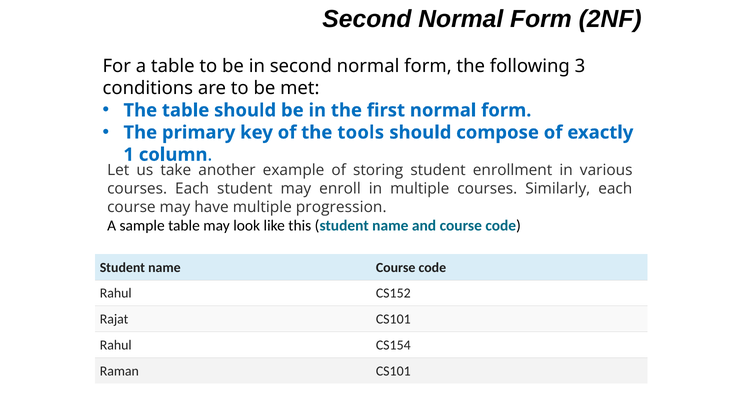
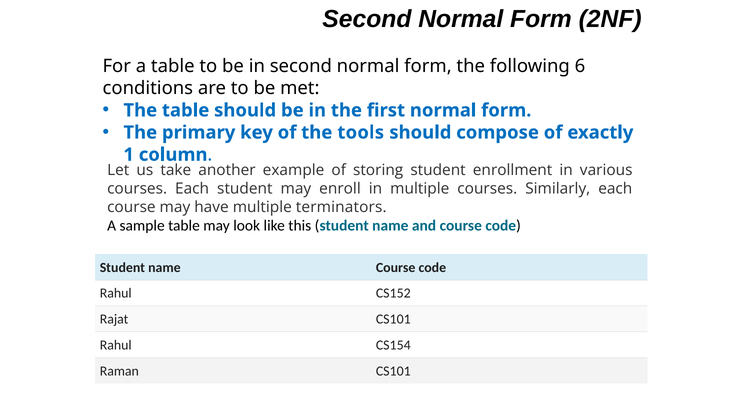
3: 3 -> 6
progression: progression -> terminators
